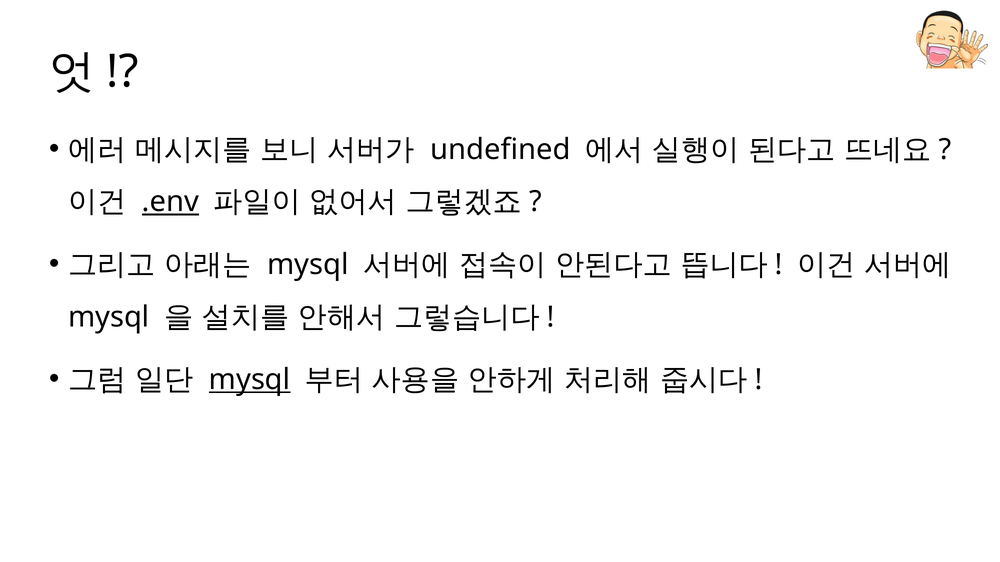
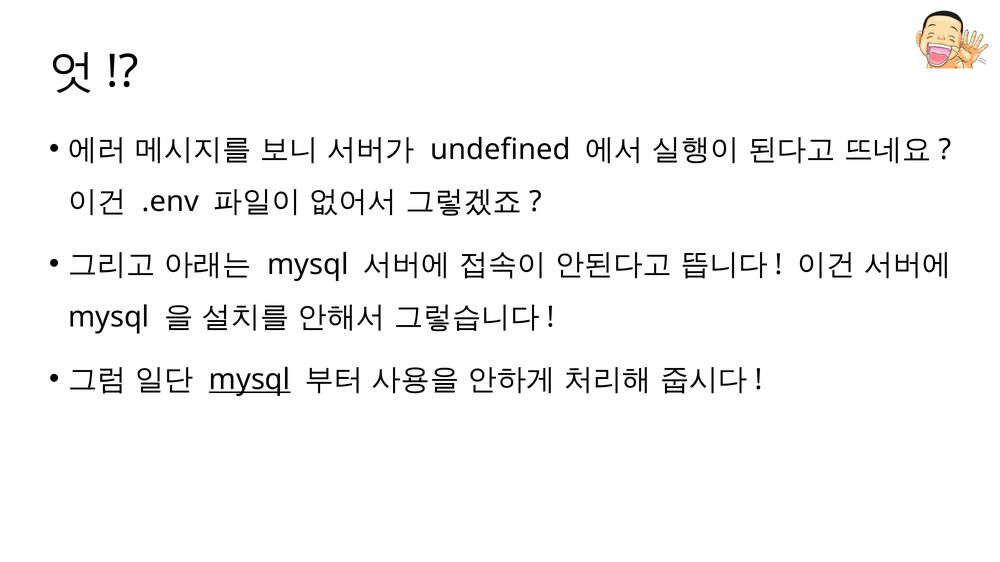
.env underline: present -> none
